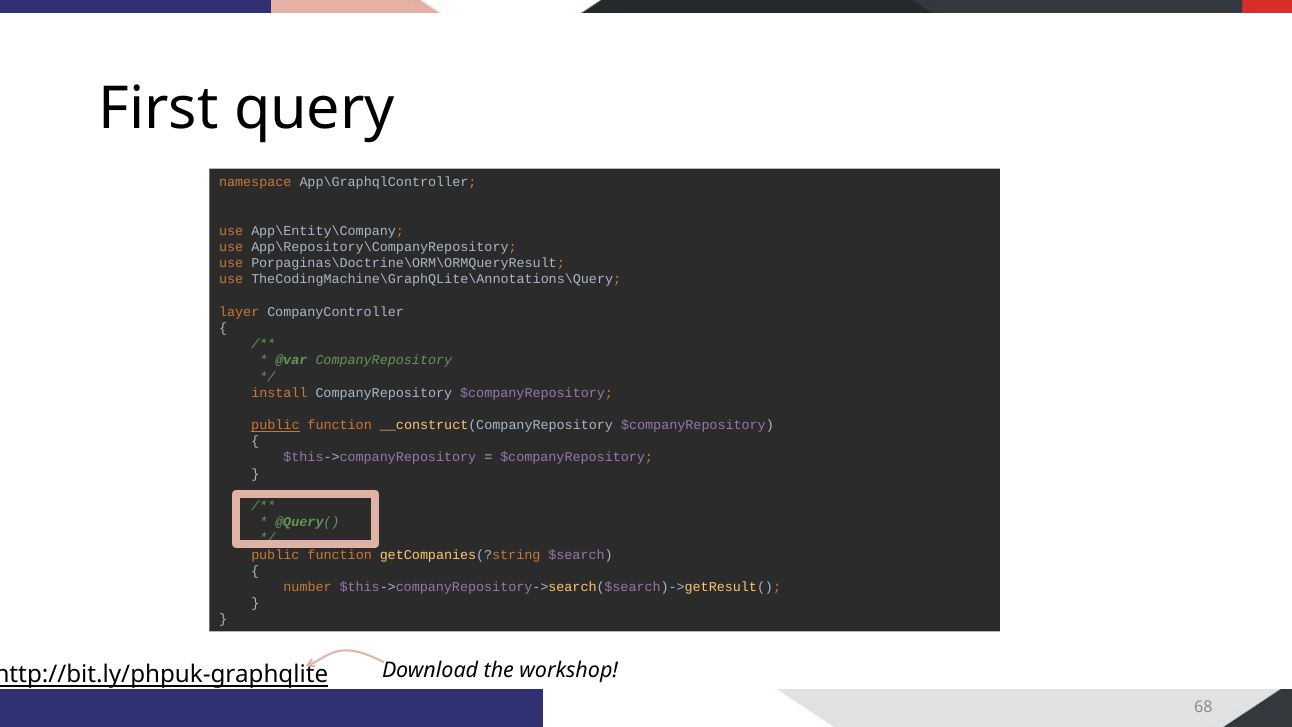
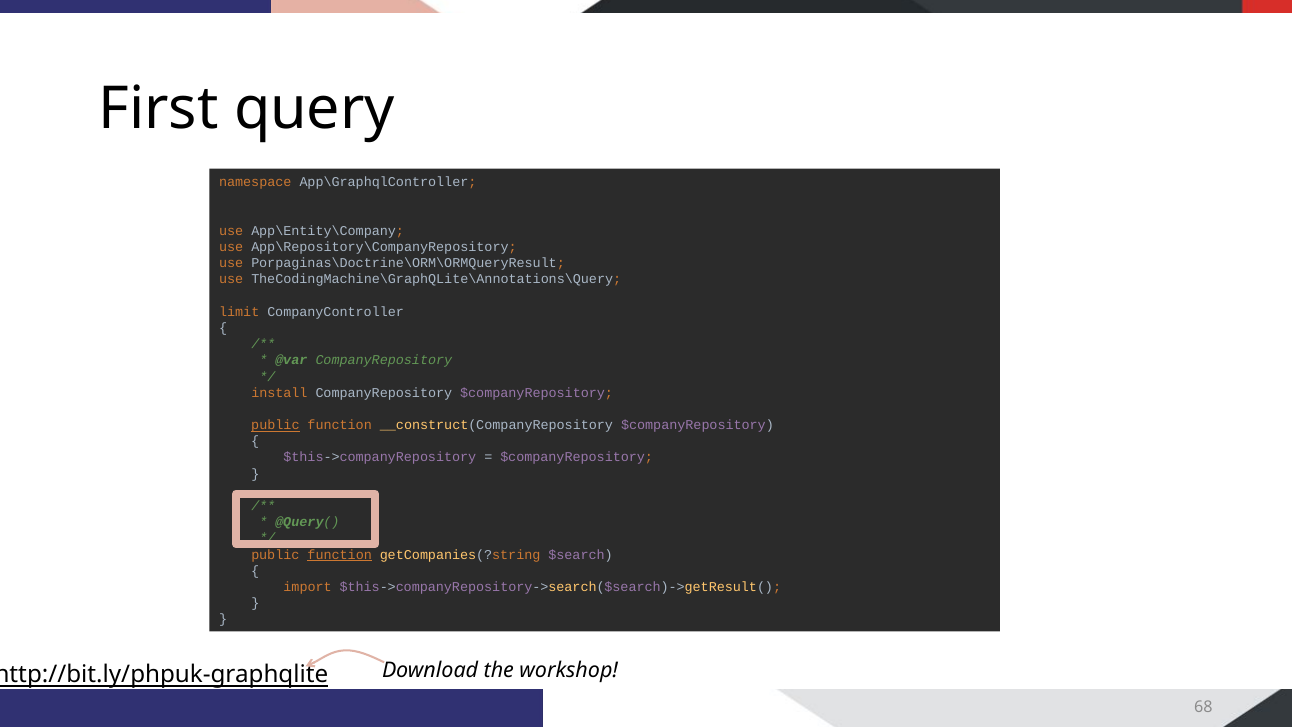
layer: layer -> limit
function at (340, 554) underline: none -> present
number: number -> import
